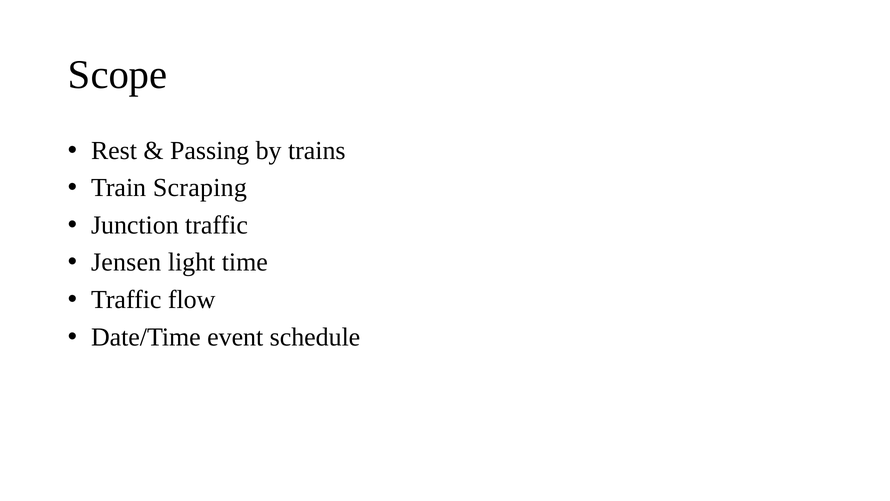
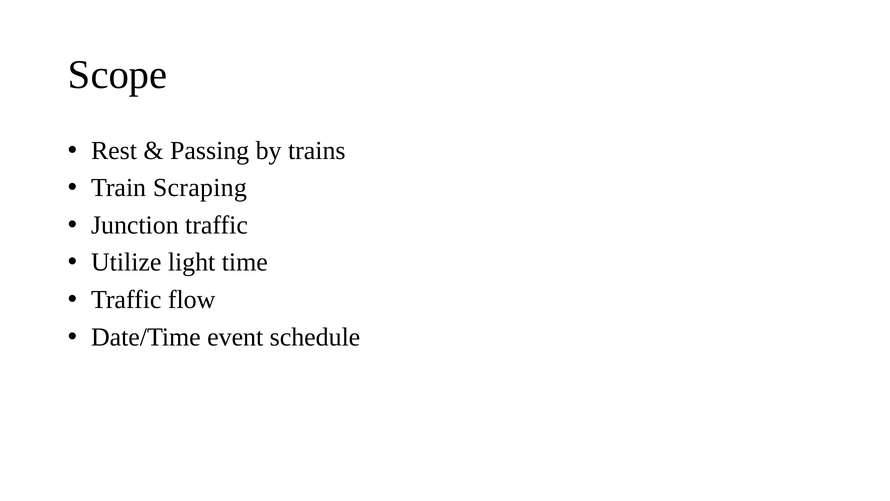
Jensen: Jensen -> Utilize
